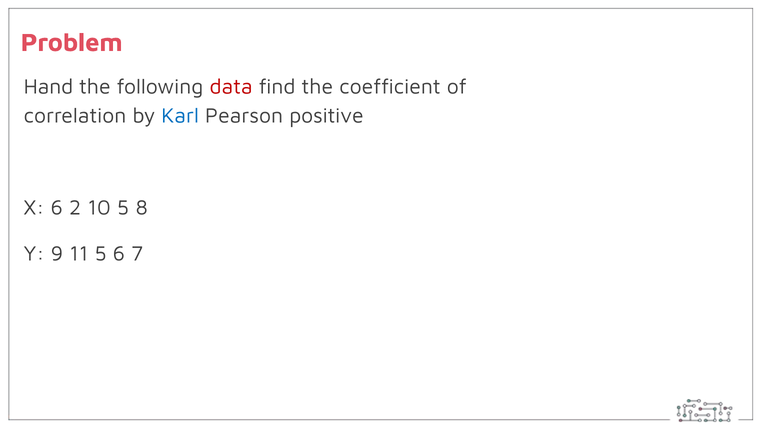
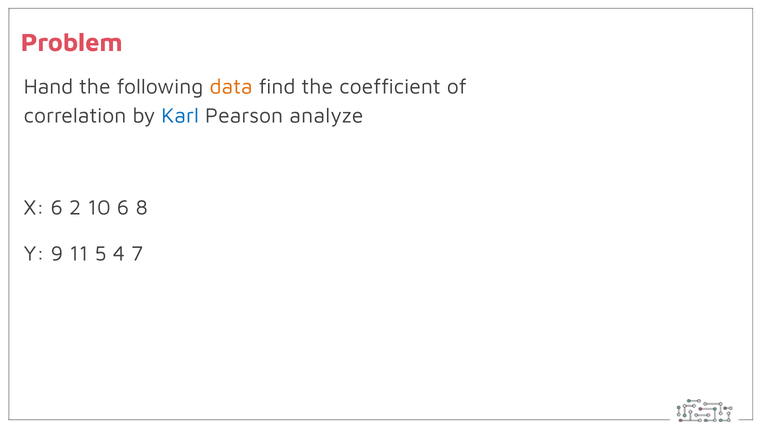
data colour: red -> orange
positive: positive -> analyze
10 5: 5 -> 6
5 6: 6 -> 4
